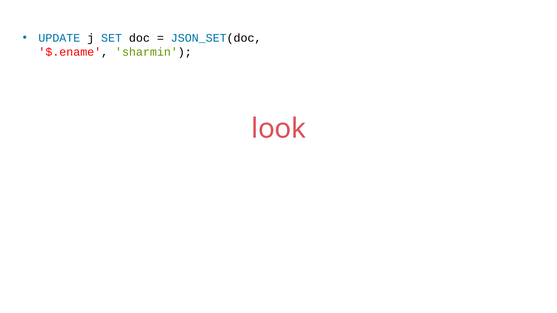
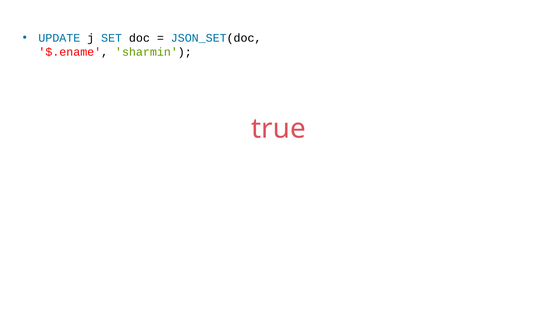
look: look -> true
